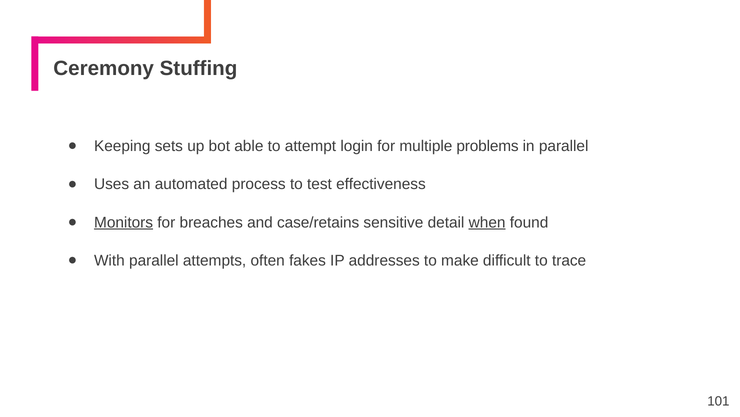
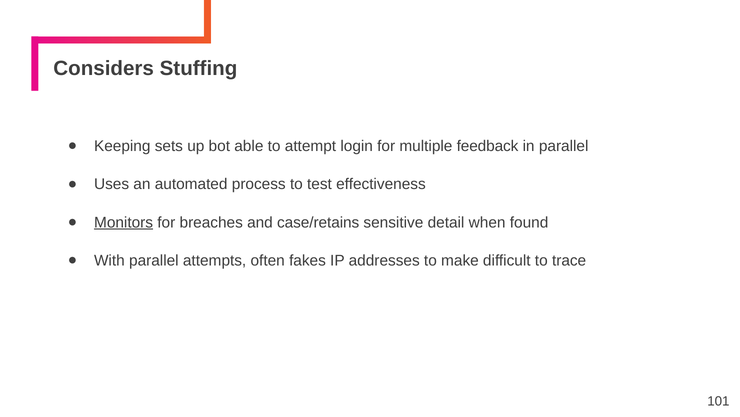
Ceremony: Ceremony -> Considers
problems: problems -> feedback
when underline: present -> none
